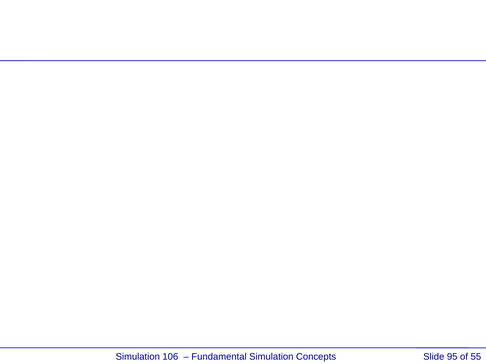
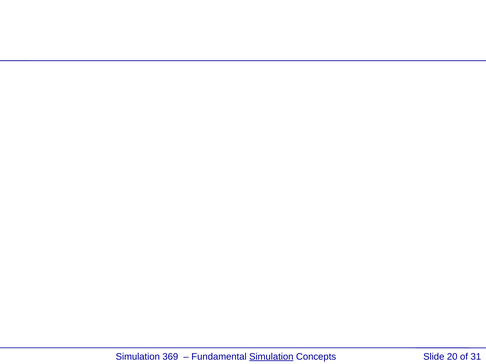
106: 106 -> 369
Simulation at (271, 357) underline: none -> present
95: 95 -> 20
55: 55 -> 31
